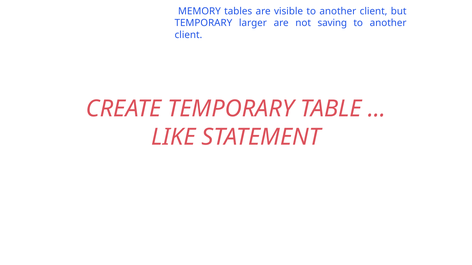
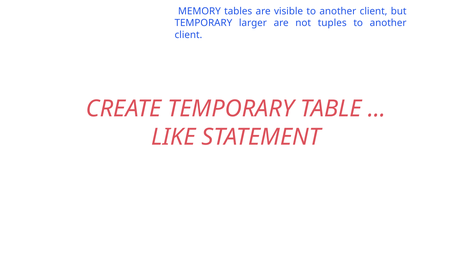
saving: saving -> tuples
